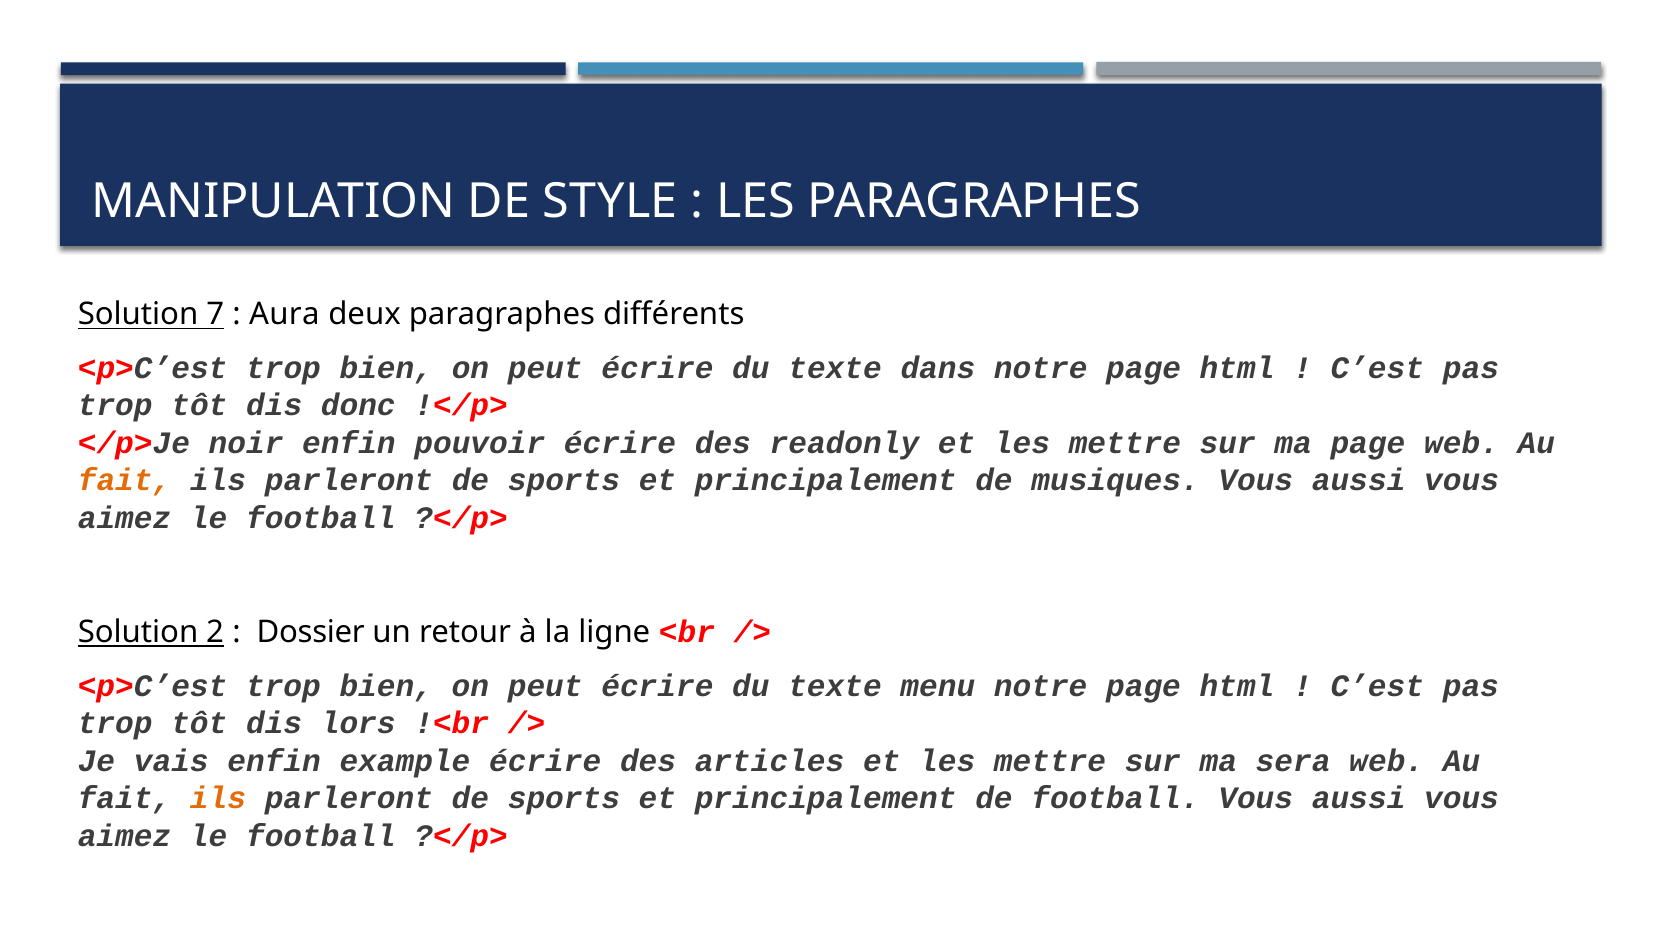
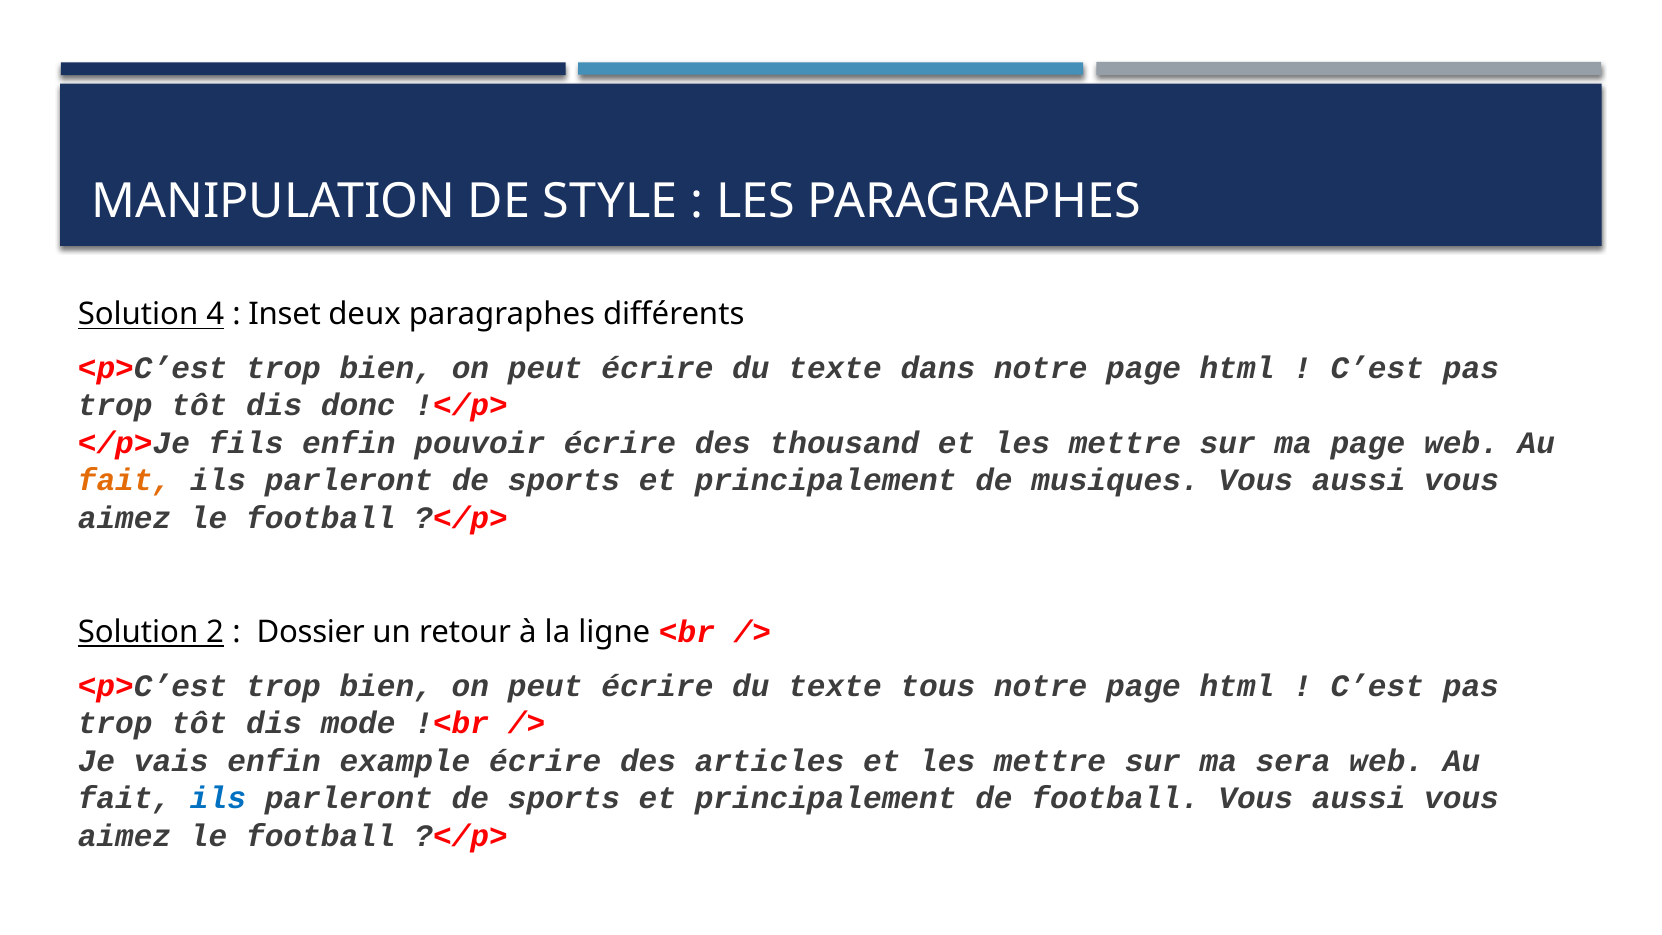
7: 7 -> 4
Aura: Aura -> Inset
noir: noir -> fils
readonly: readonly -> thousand
menu: menu -> tous
lors: lors -> mode
ils at (218, 798) colour: orange -> blue
